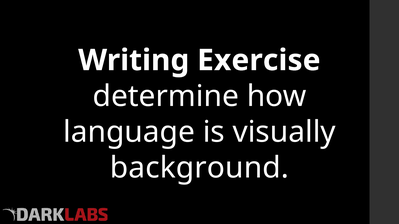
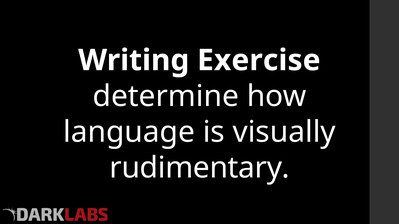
background: background -> rudimentary
